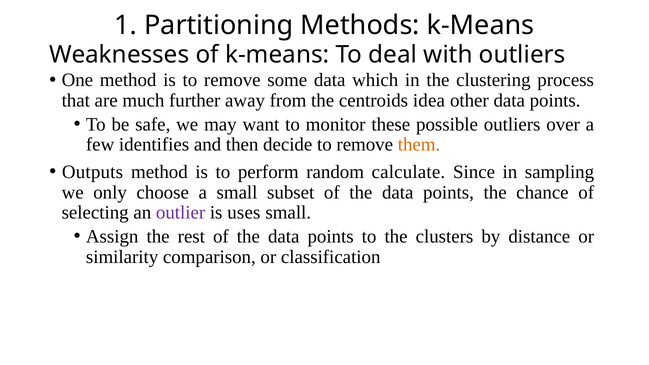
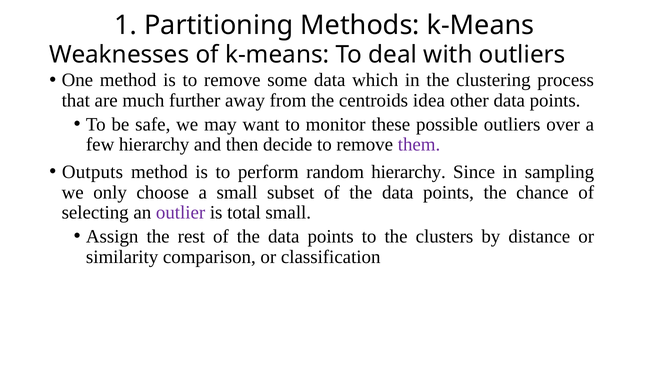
few identifies: identifies -> hierarchy
them colour: orange -> purple
random calculate: calculate -> hierarchy
uses: uses -> total
